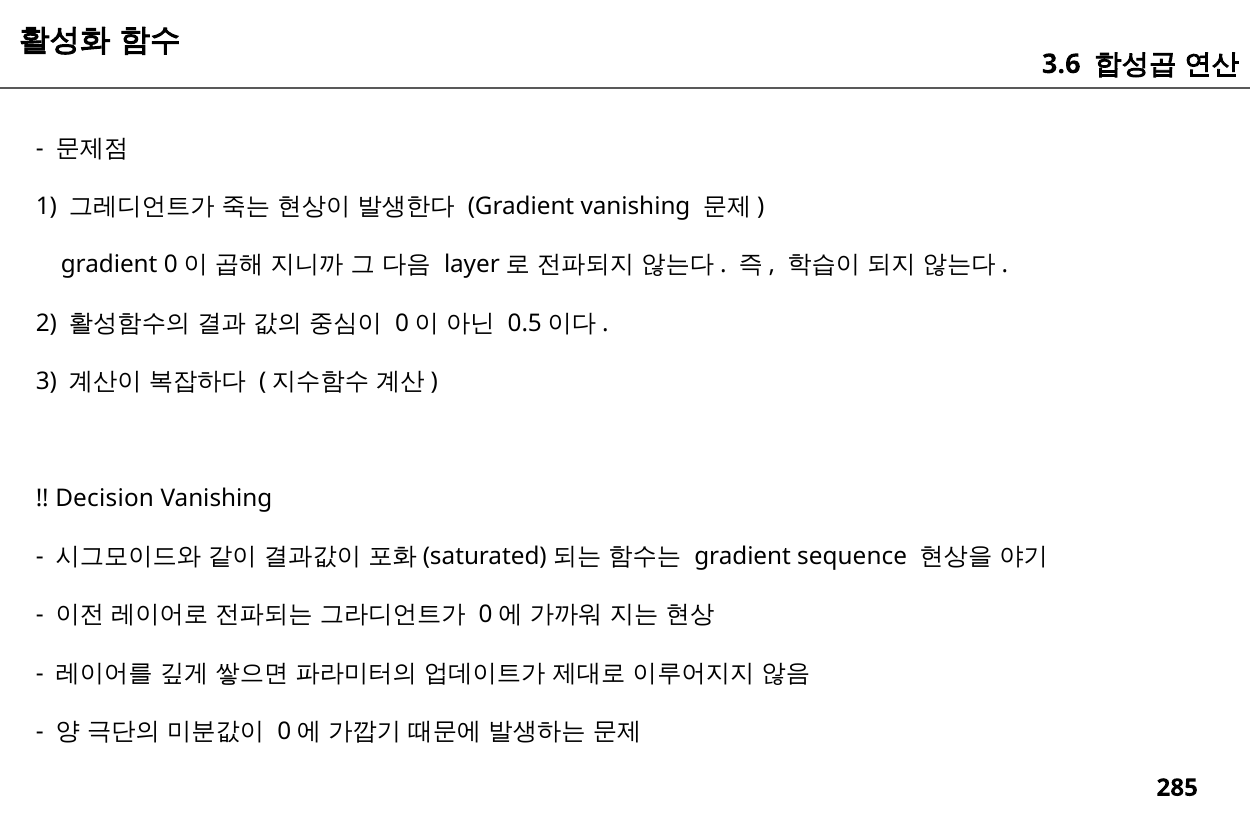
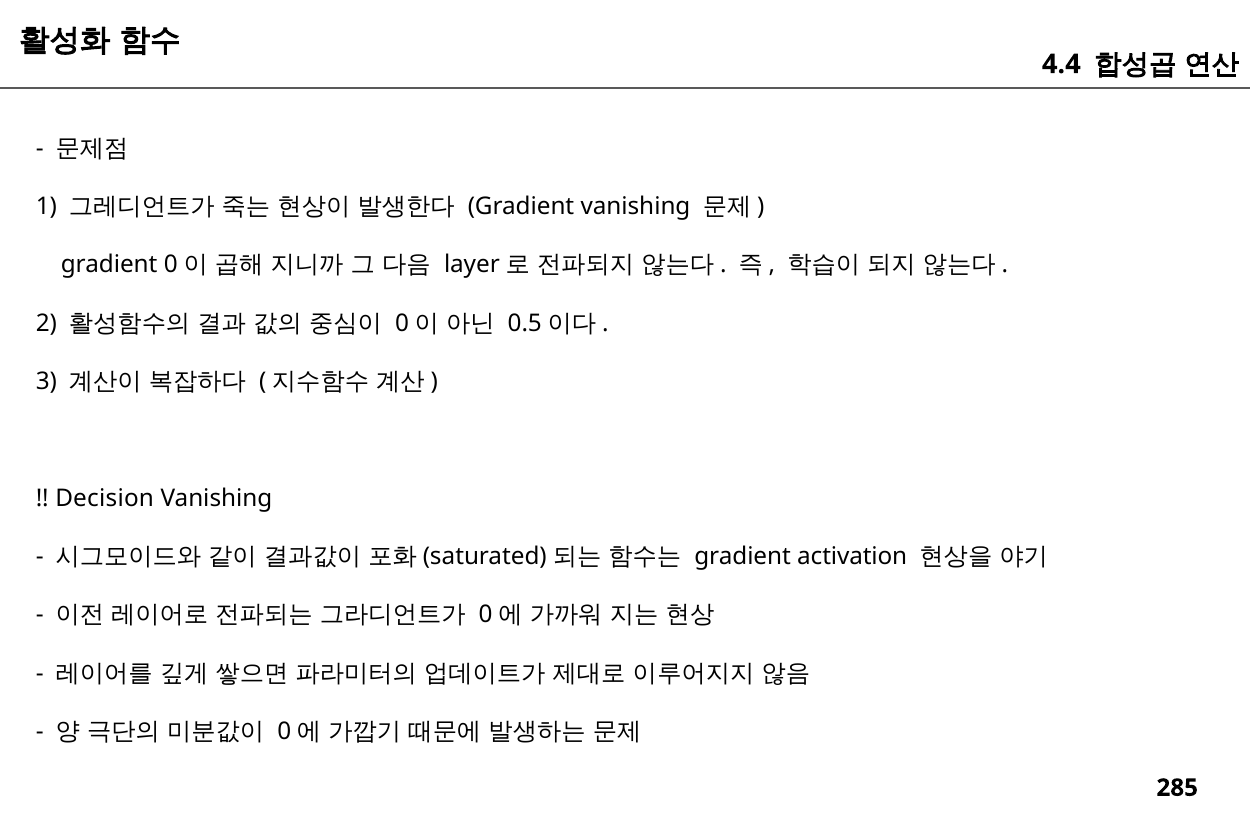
3.6: 3.6 -> 4.4
sequence: sequence -> activation
